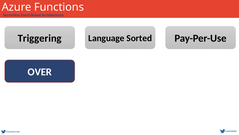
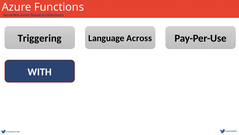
Sorted: Sorted -> Across
OVER: OVER -> WITH
